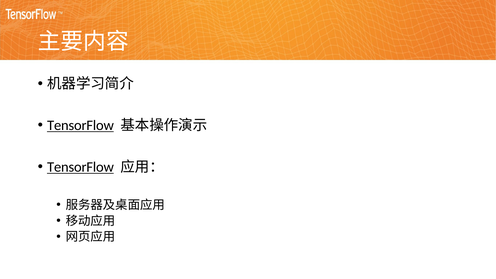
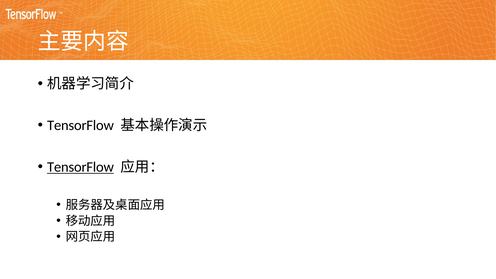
TensorFlow at (80, 125) underline: present -> none
